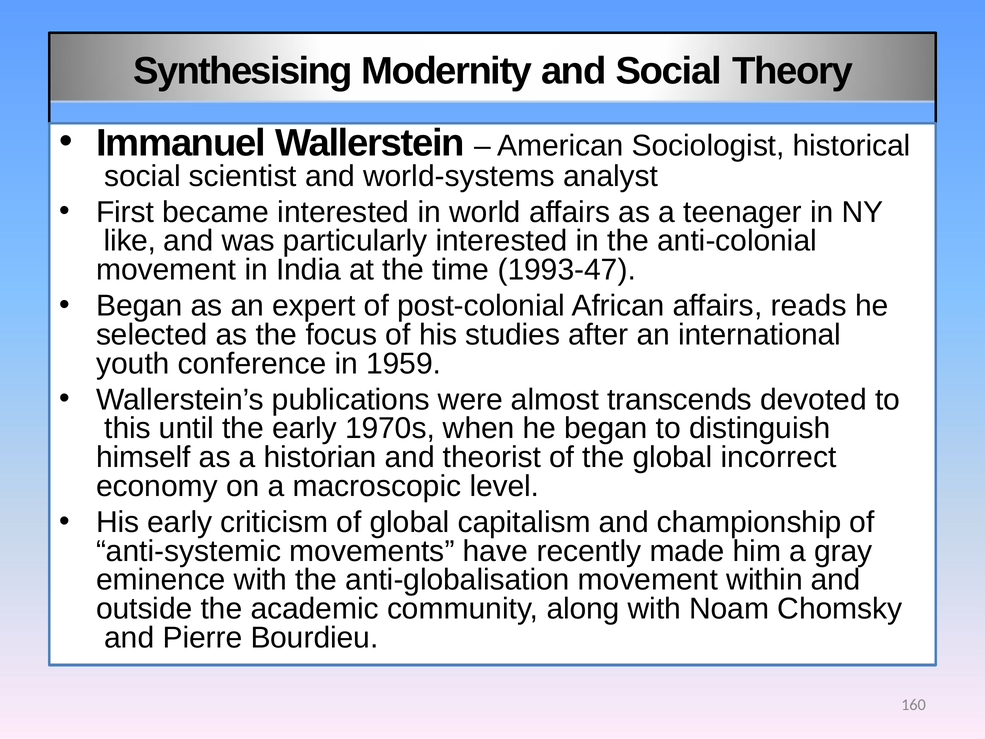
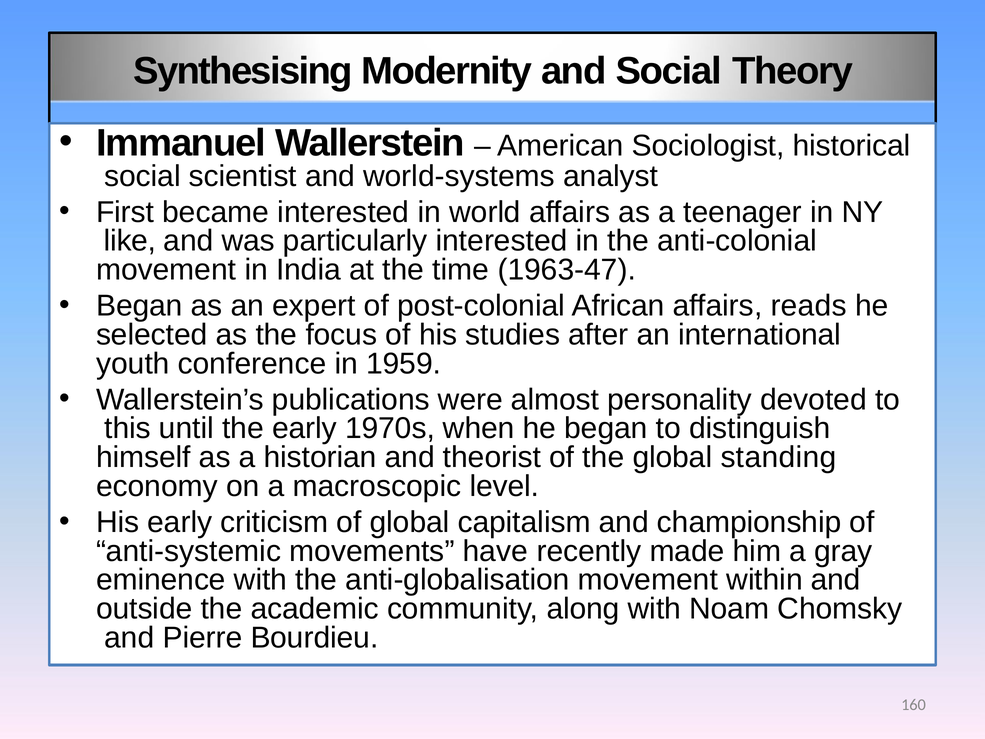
1993-47: 1993-47 -> 1963-47
transcends: transcends -> personality
incorrect: incorrect -> standing
